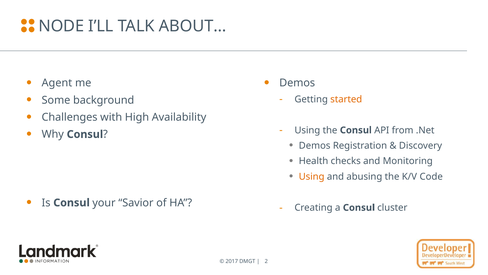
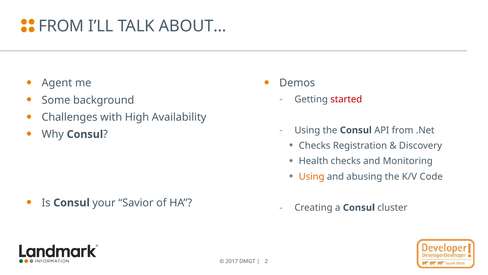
NODE at (61, 26): NODE -> FROM
started colour: orange -> red
Demos at (315, 145): Demos -> Checks
